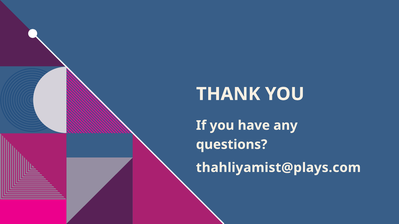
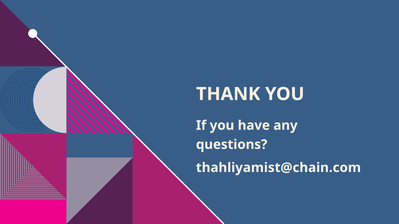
thahliyamist@plays.com: thahliyamist@plays.com -> thahliyamist@chain.com
